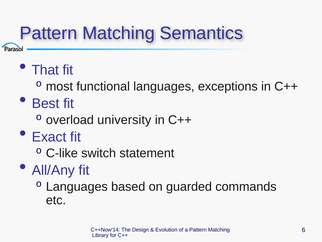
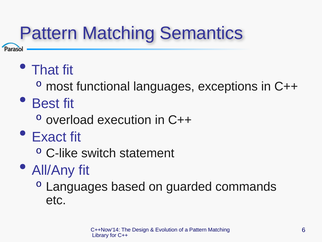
university: university -> execution
